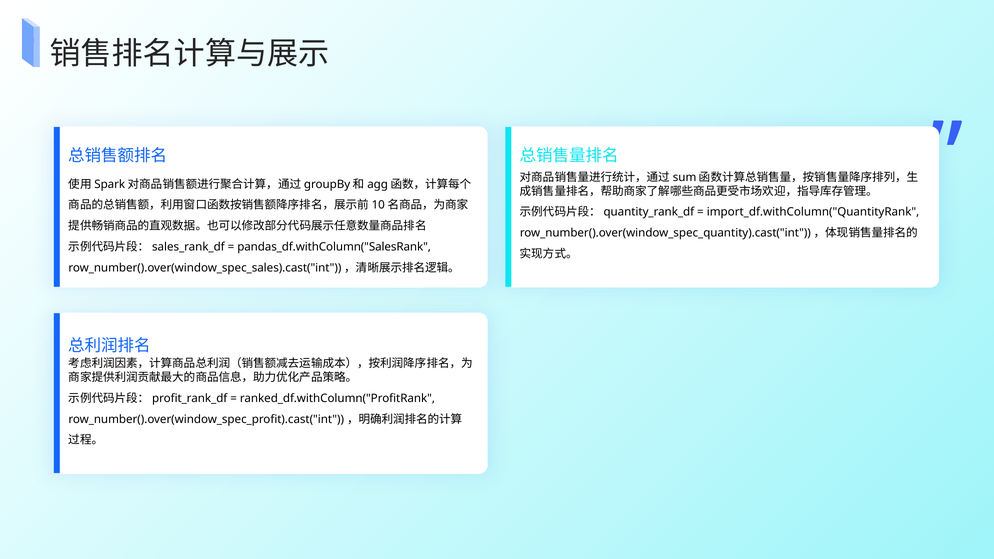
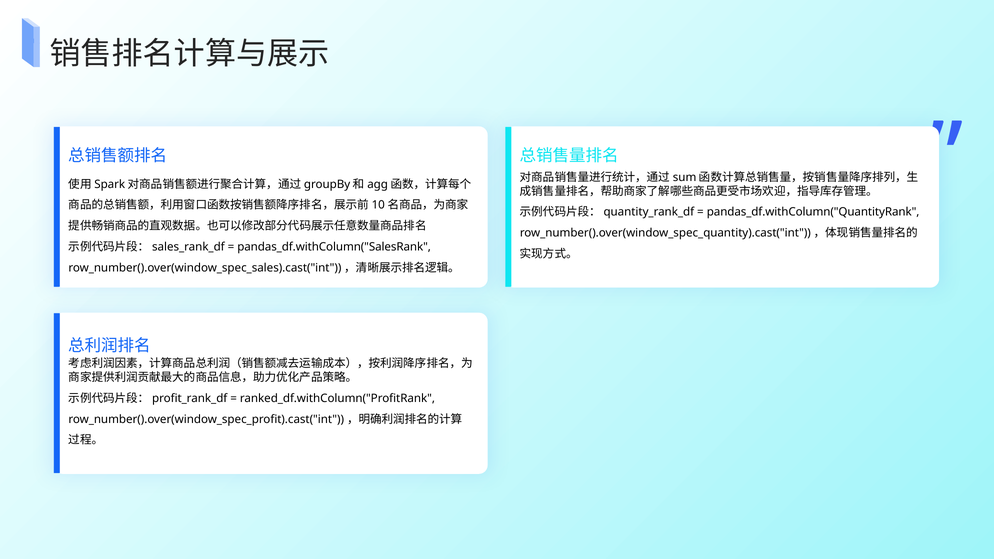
import_df.withColumn("QuantityRank: import_df.withColumn("QuantityRank -> pandas_df.withColumn("QuantityRank
